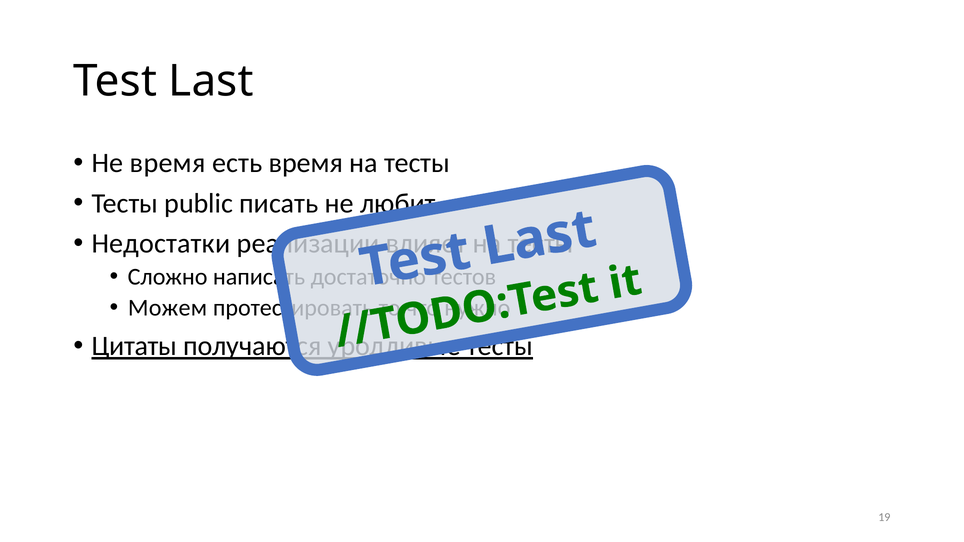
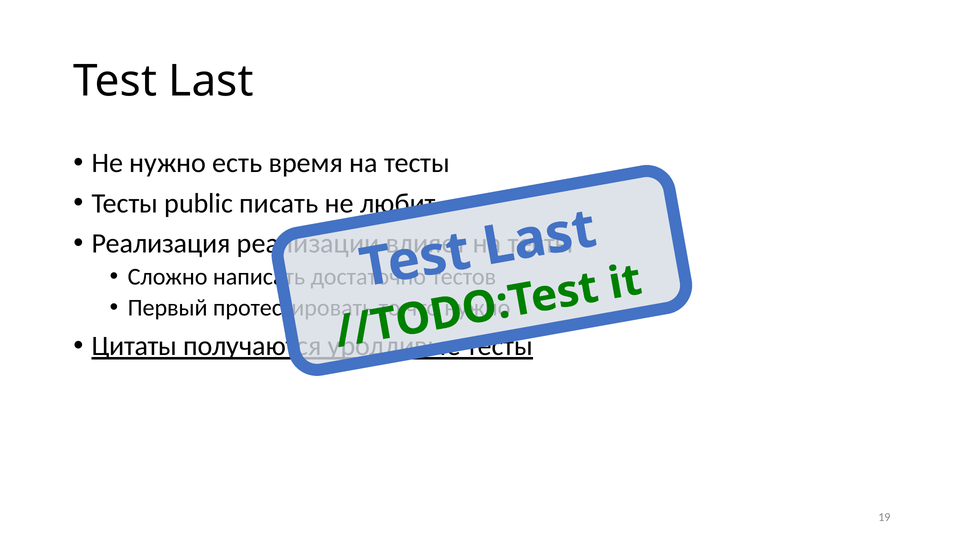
Не время: время -> нужно
Недостатки: Недостатки -> Реализация
Можем: Можем -> Первый
